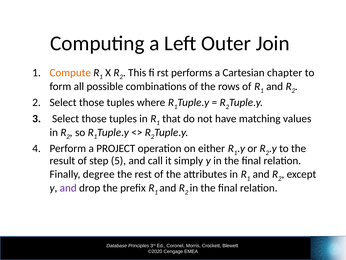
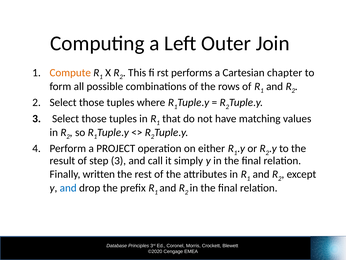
step 5: 5 -> 3
degree: degree -> written
and at (68, 188) colour: purple -> blue
